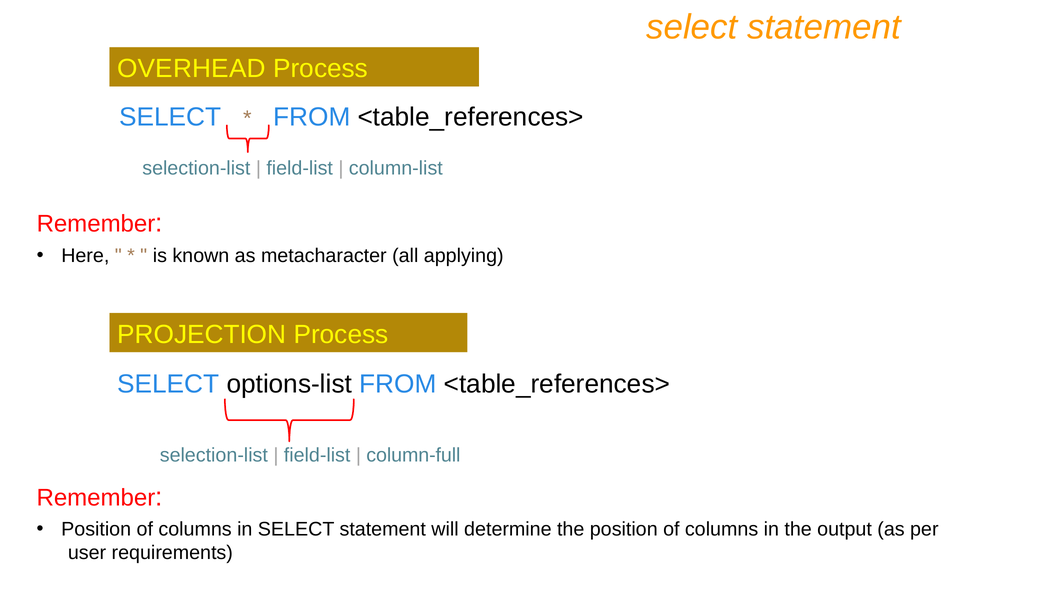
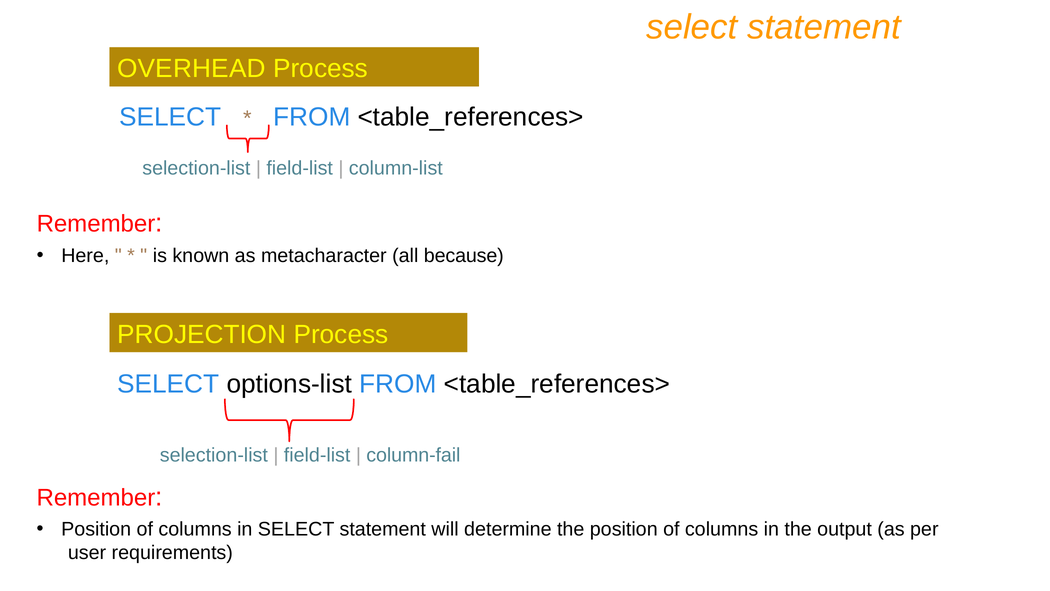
applying: applying -> because
column-full: column-full -> column-fail
